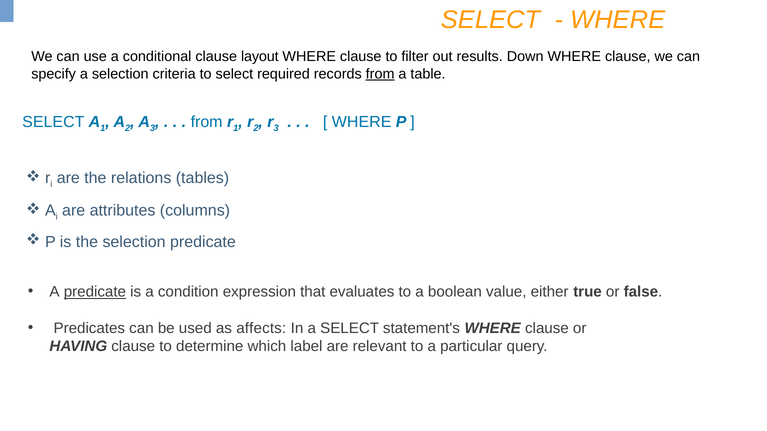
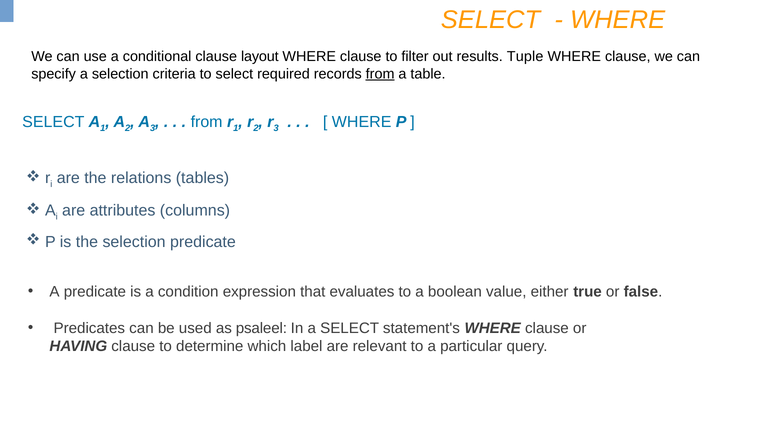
Down: Down -> Tuple
predicate at (95, 292) underline: present -> none
affects: affects -> psaleel
